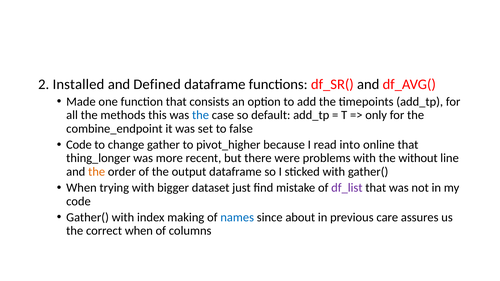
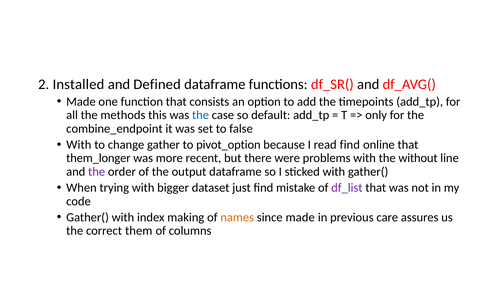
Code at (79, 145): Code -> With
pivot_higher: pivot_higher -> pivot_option
read into: into -> find
thing_longer: thing_longer -> them_longer
the at (97, 172) colour: orange -> purple
names colour: blue -> orange
since about: about -> made
correct when: when -> them
